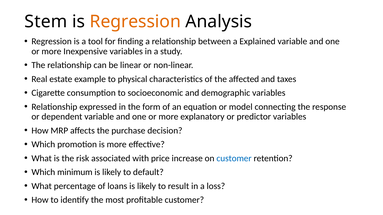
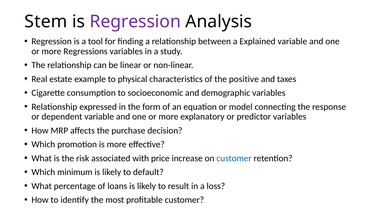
Regression at (135, 22) colour: orange -> purple
Inexpensive: Inexpensive -> Regressions
affected: affected -> positive
